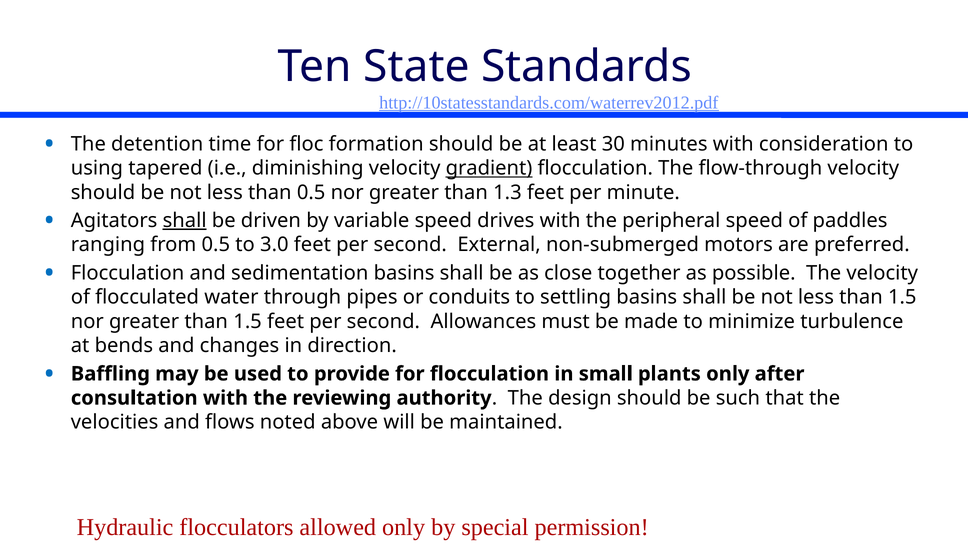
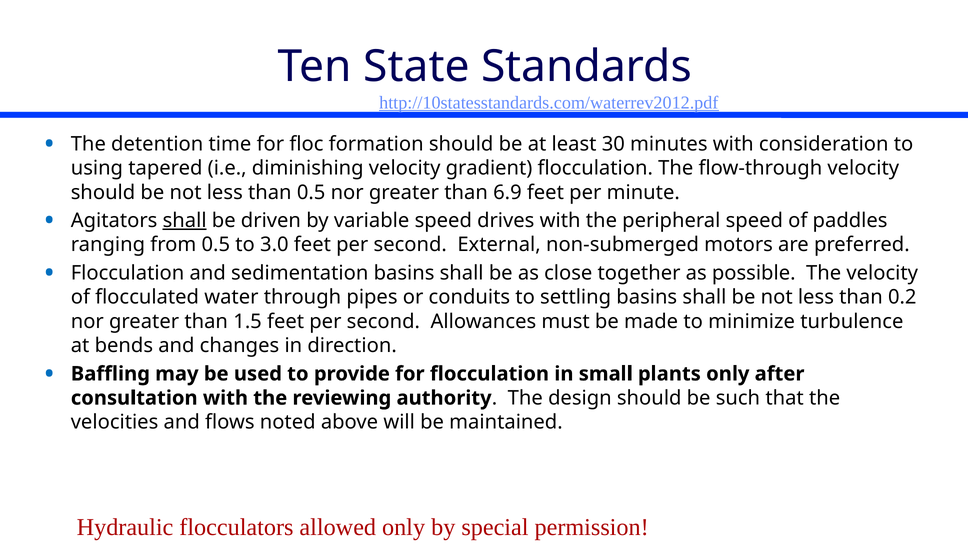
gradient underline: present -> none
1.3: 1.3 -> 6.9
less than 1.5: 1.5 -> 0.2
